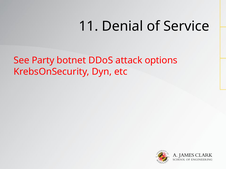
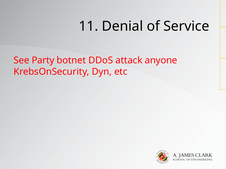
options: options -> anyone
